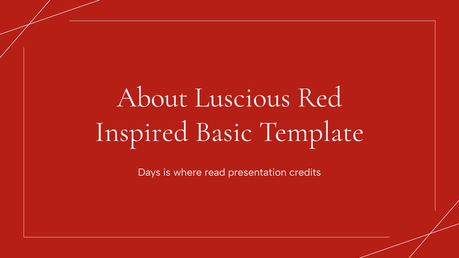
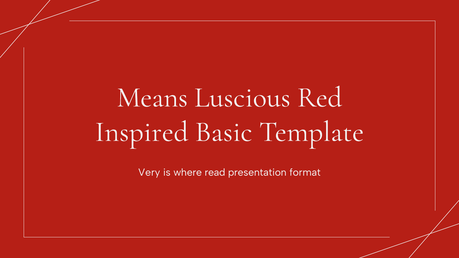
About: About -> Means
Days: Days -> Very
credits: credits -> format
